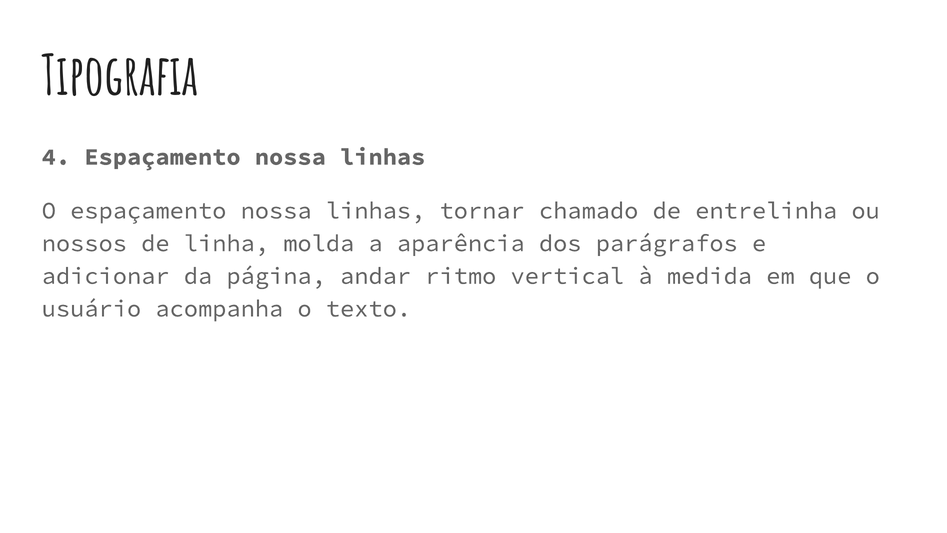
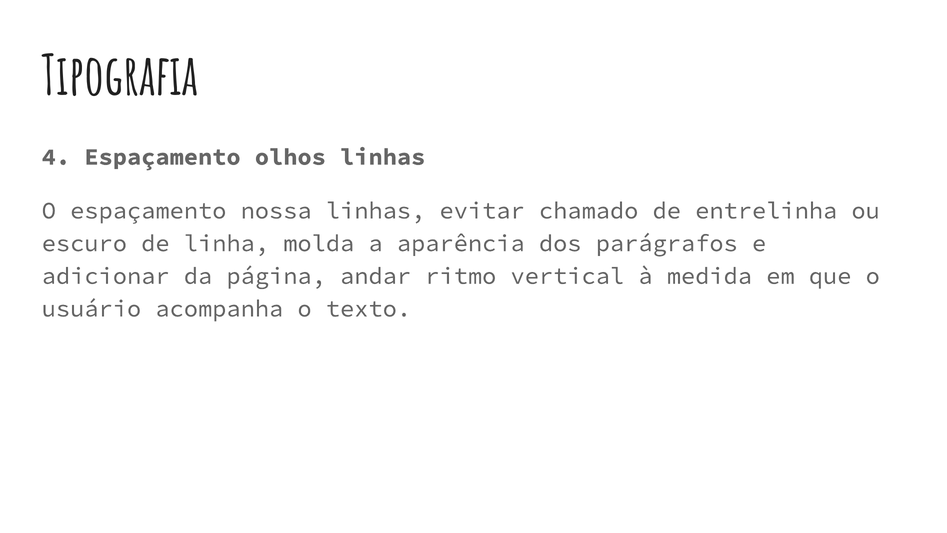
4 Espaçamento nossa: nossa -> olhos
tornar: tornar -> evitar
nossos: nossos -> escuro
